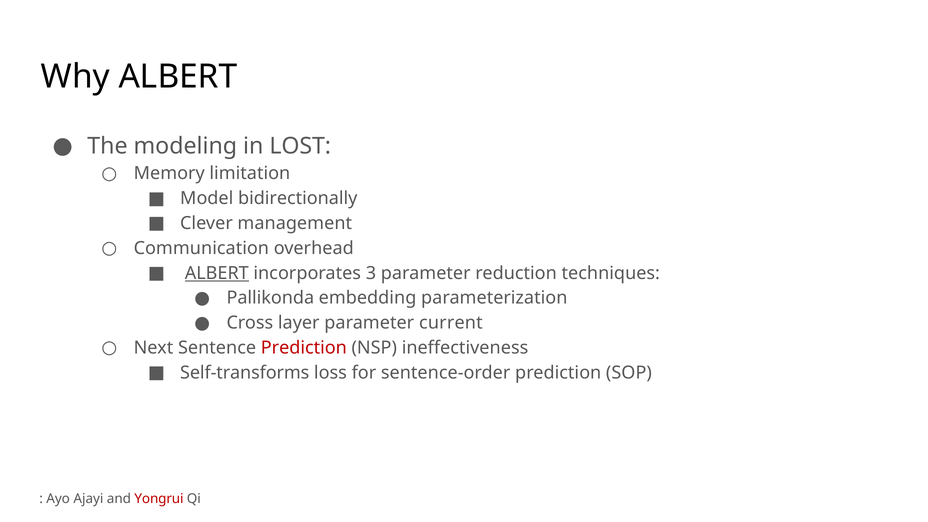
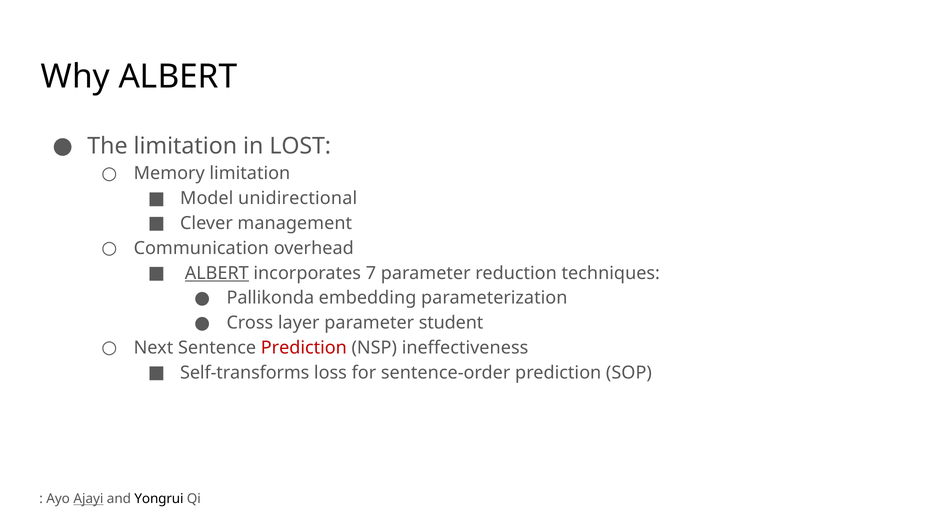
The modeling: modeling -> limitation
bidirectionally: bidirectionally -> unidirectional
3: 3 -> 7
current: current -> student
Ajayi underline: none -> present
Yongrui colour: red -> black
